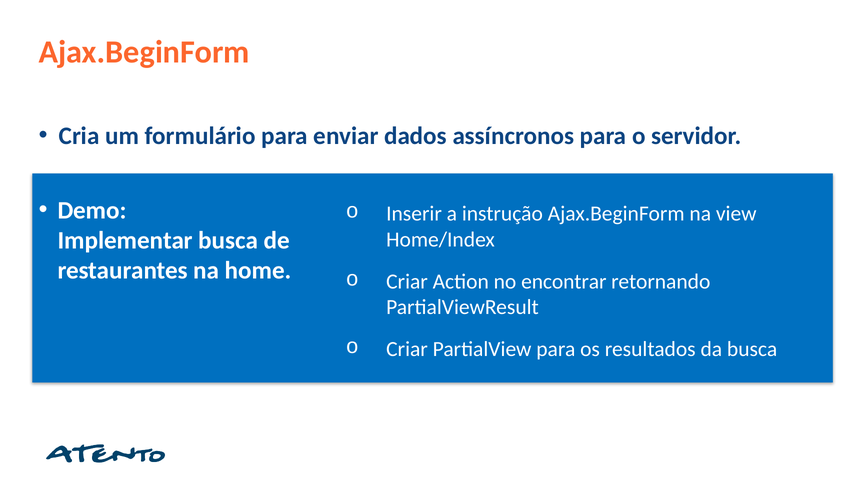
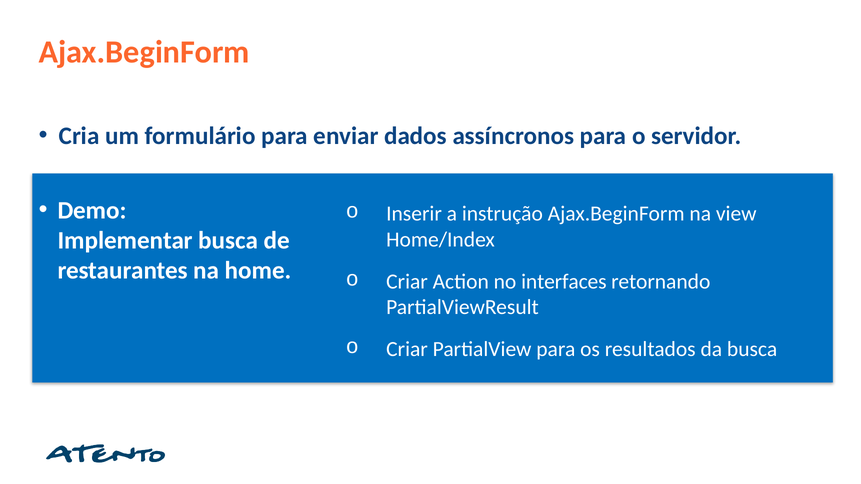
encontrar: encontrar -> interfaces
